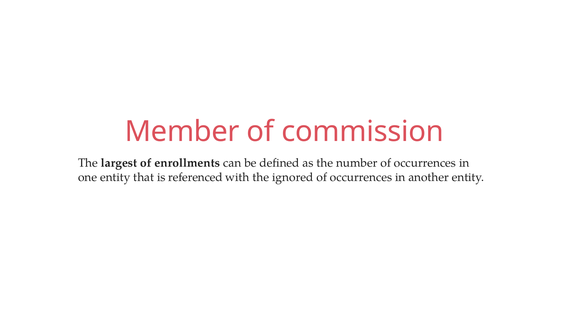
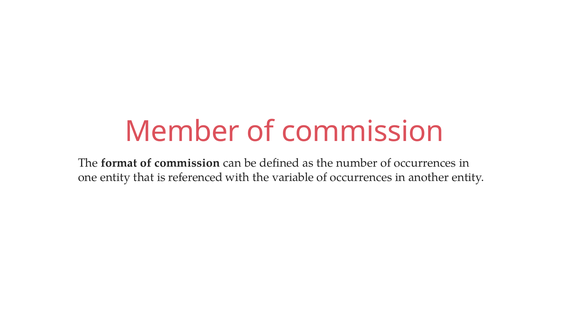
largest: largest -> format
enrollments at (187, 163): enrollments -> commission
ignored: ignored -> variable
